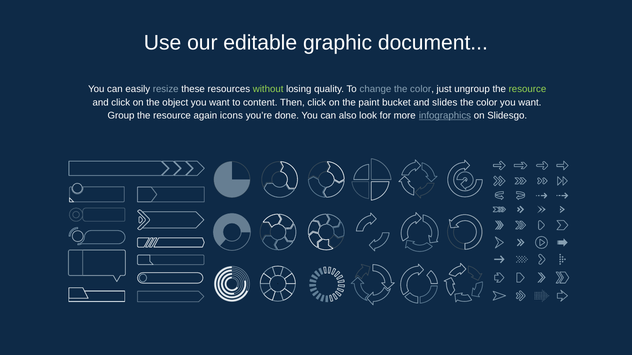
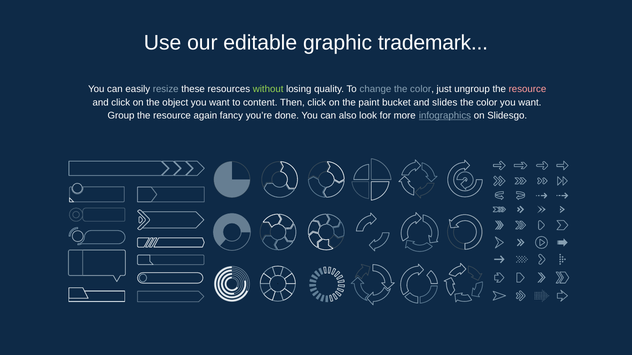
document: document -> trademark
resource at (527, 89) colour: light green -> pink
icons: icons -> fancy
